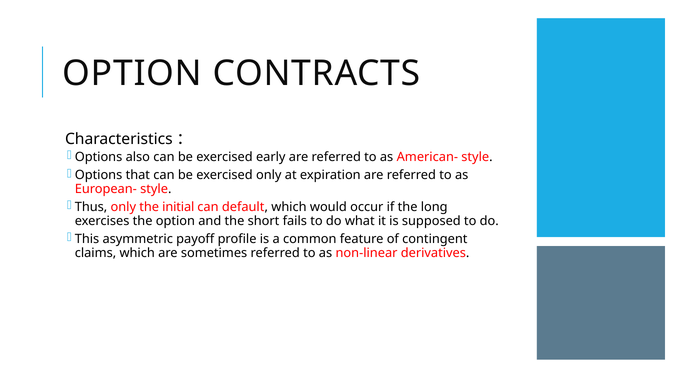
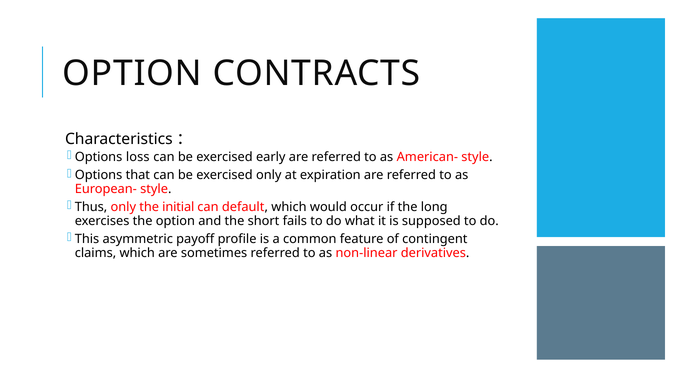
also: also -> loss
